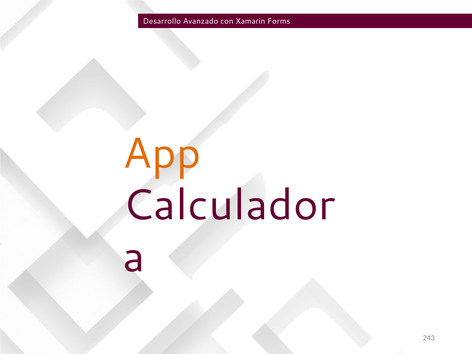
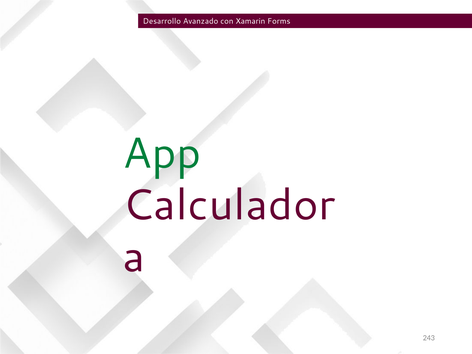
App colour: orange -> green
